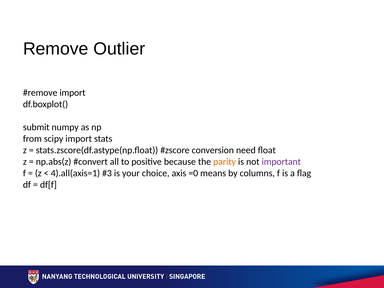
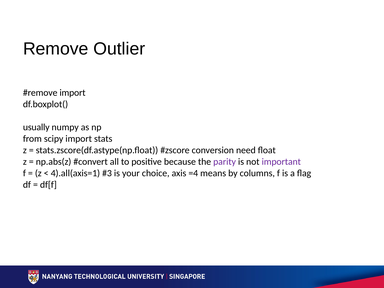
submit: submit -> usually
parity colour: orange -> purple
=0: =0 -> =4
